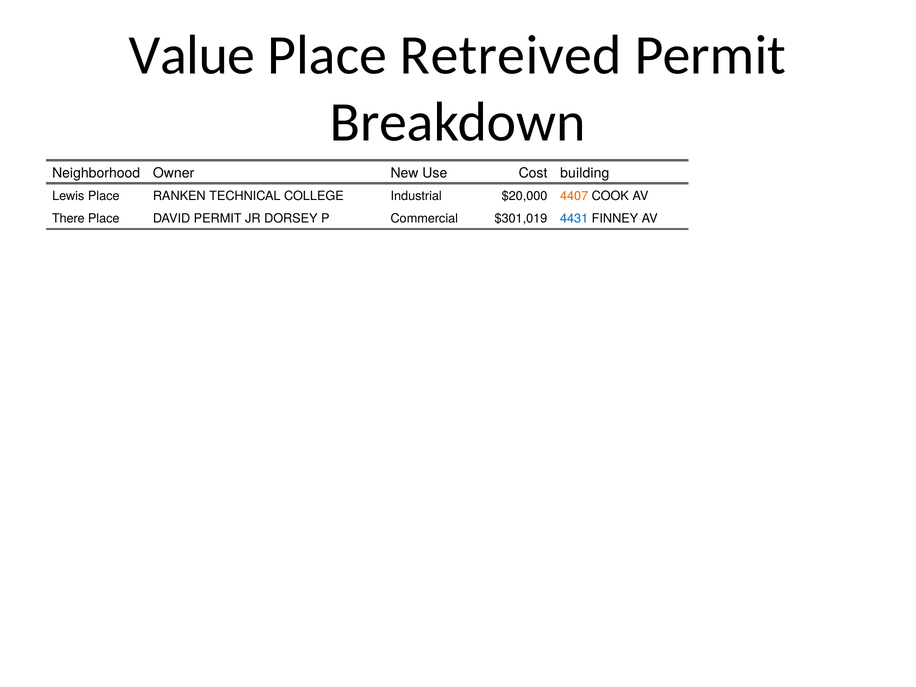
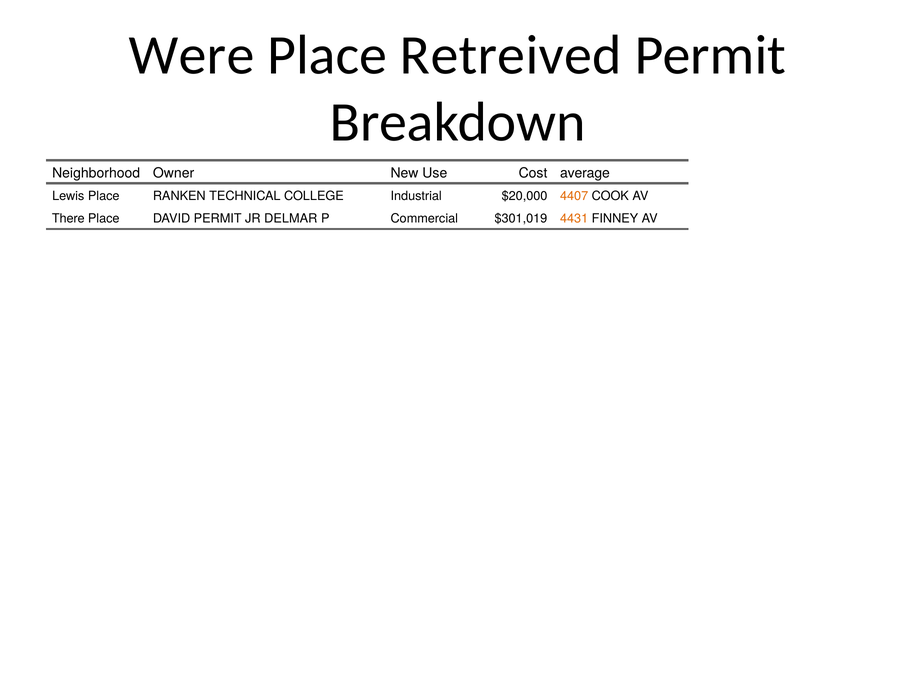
Value: Value -> Were
building: building -> average
DORSEY: DORSEY -> DELMAR
4431 colour: blue -> orange
